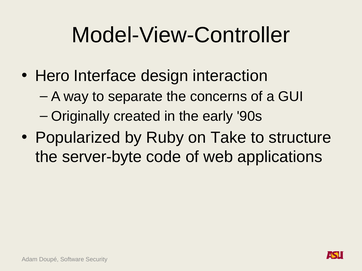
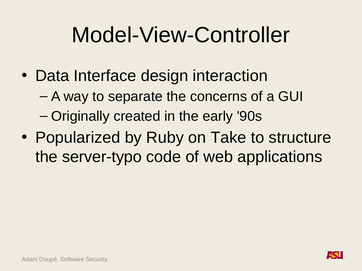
Hero: Hero -> Data
server-byte: server-byte -> server-typo
